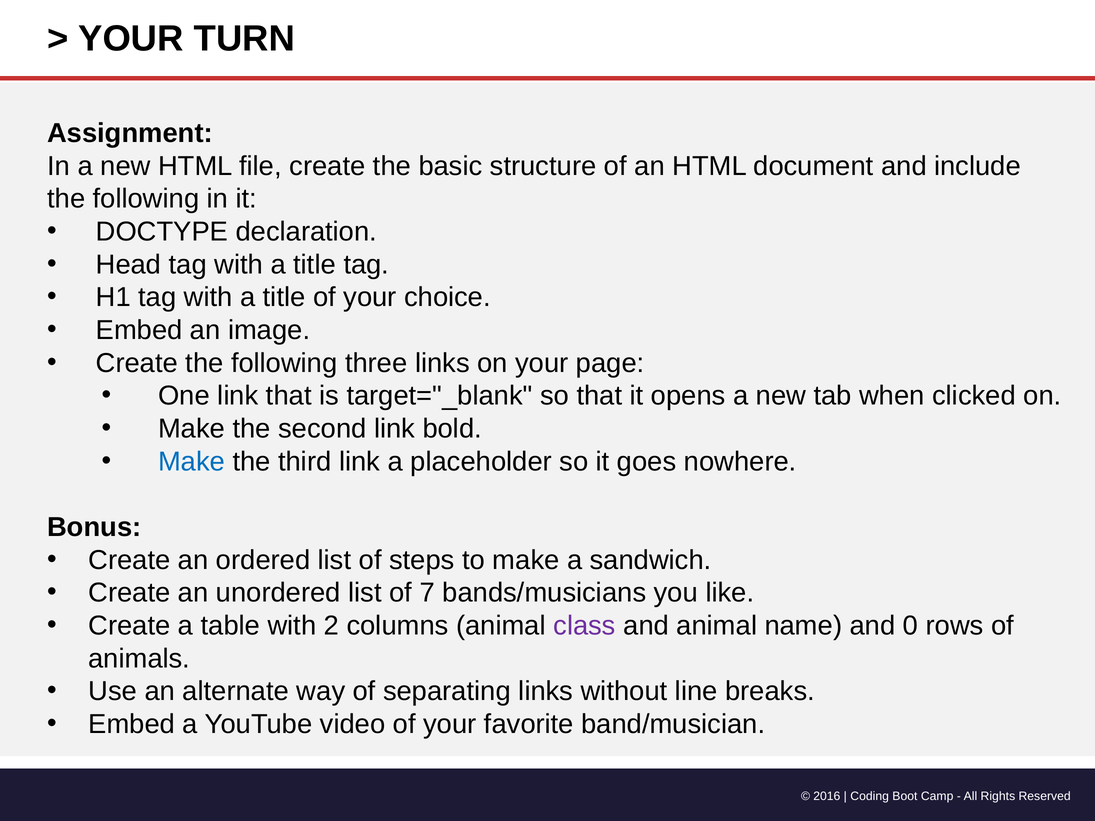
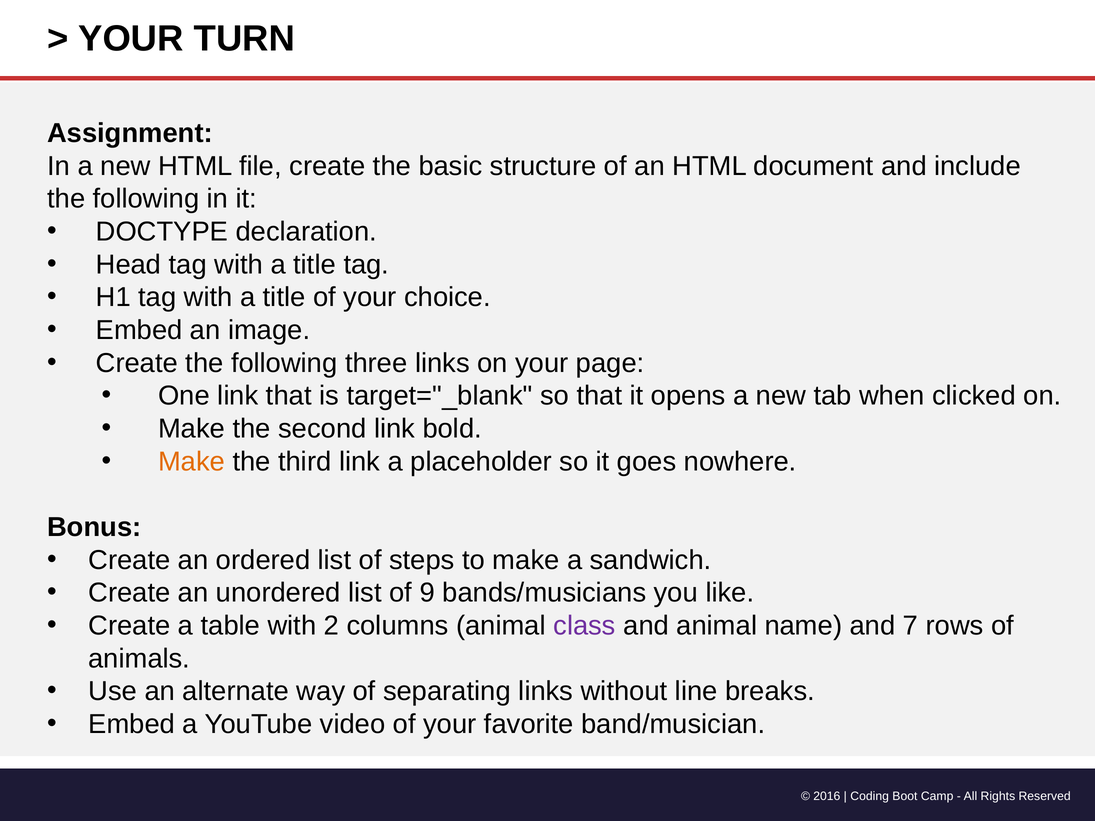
Make at (192, 462) colour: blue -> orange
7: 7 -> 9
0: 0 -> 7
